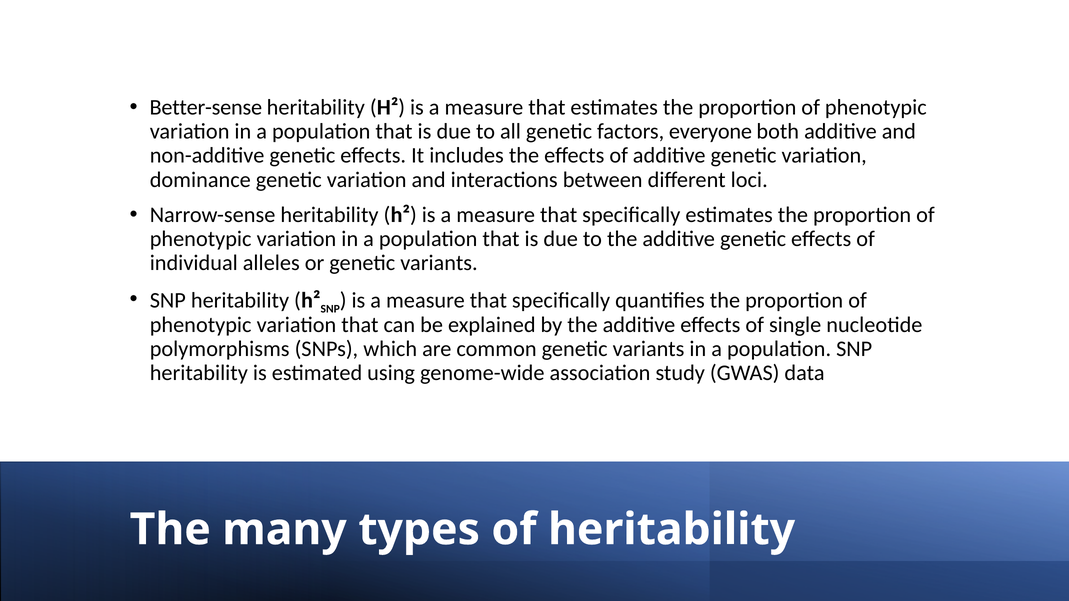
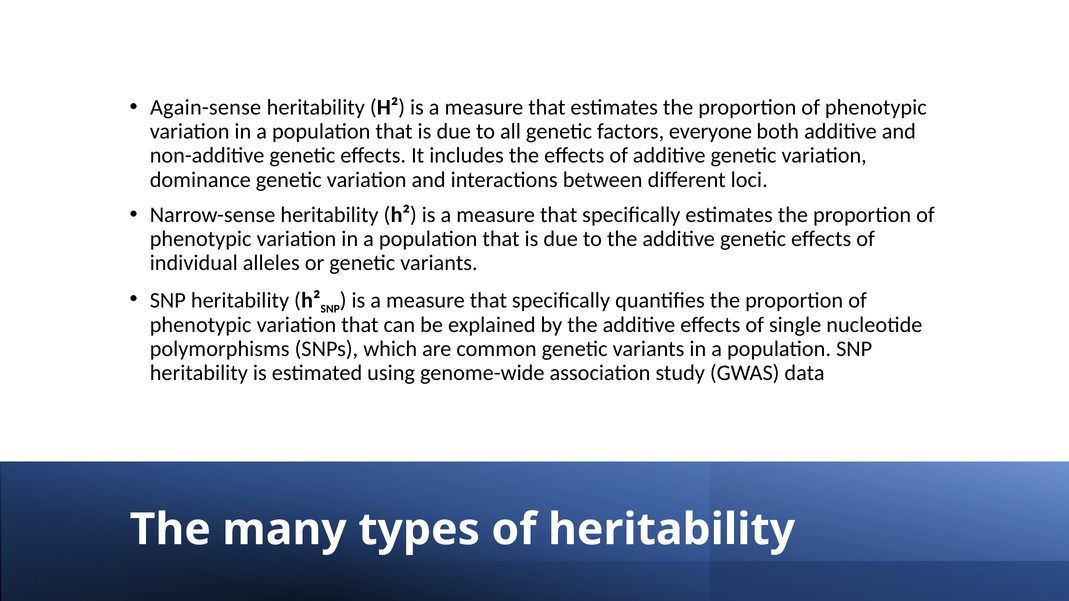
Better-sense: Better-sense -> Again-sense
